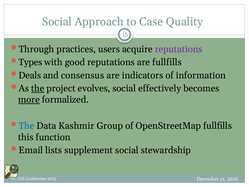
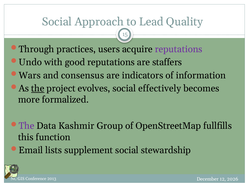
Case: Case -> Lead
Types: Types -> Undo
are fullfills: fullfills -> staffers
Deals: Deals -> Wars
more underline: present -> none
The at (26, 126) colour: blue -> purple
